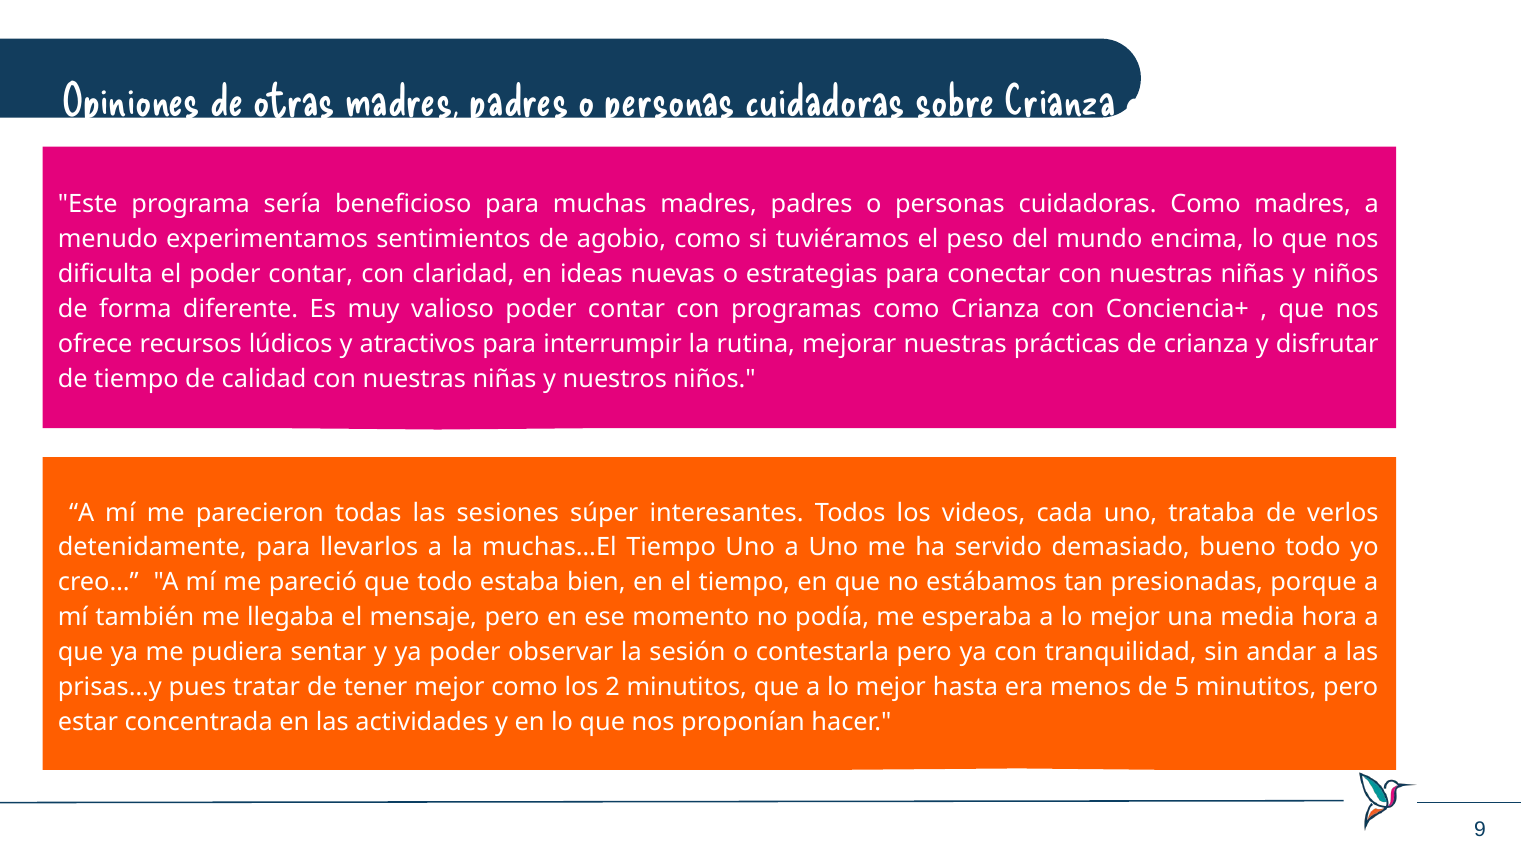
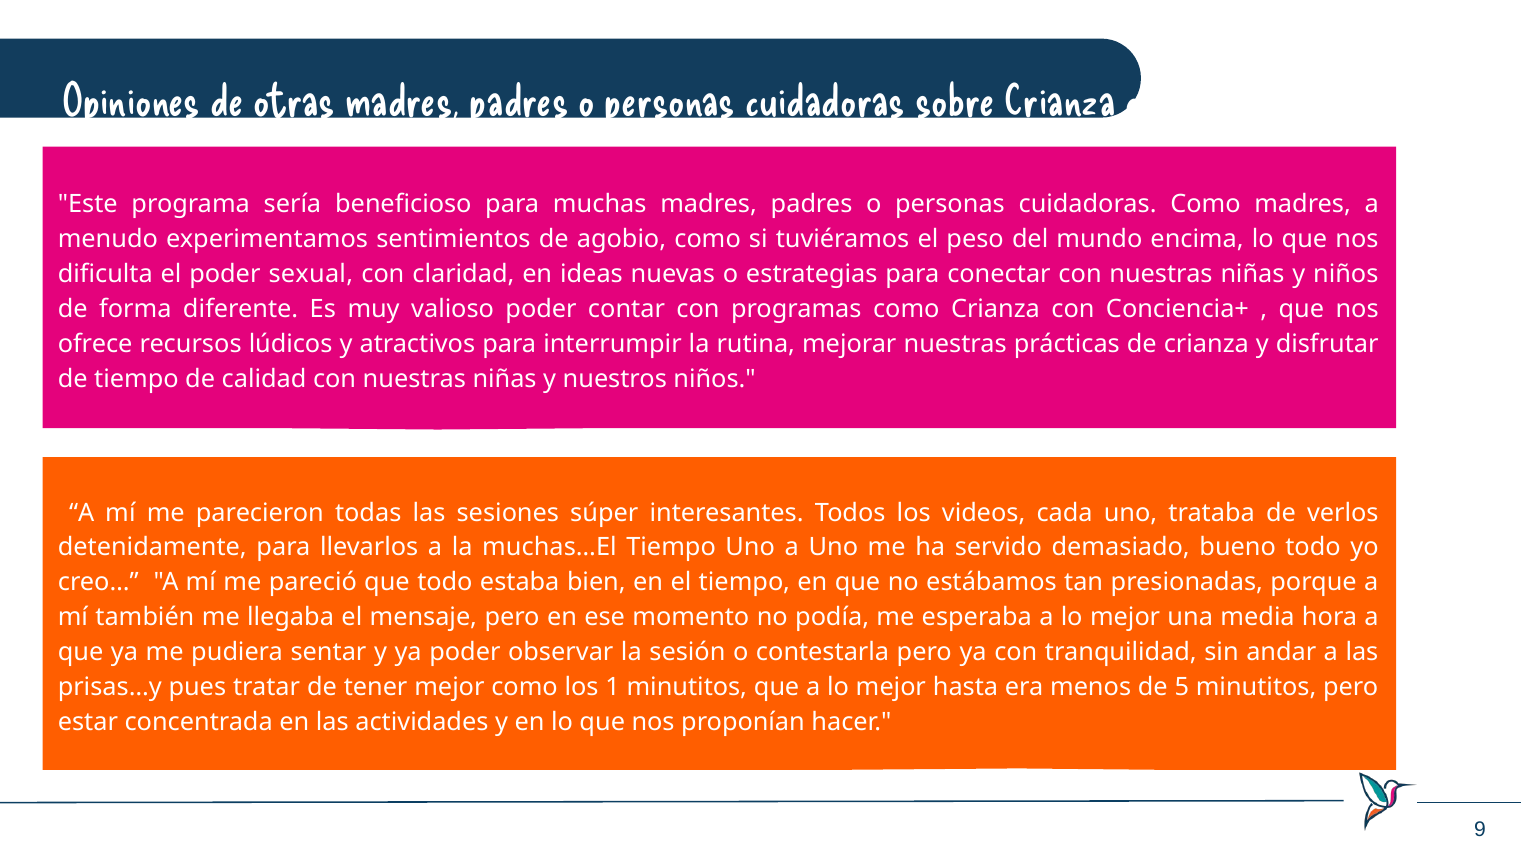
el poder contar: contar -> sexual
2: 2 -> 1
